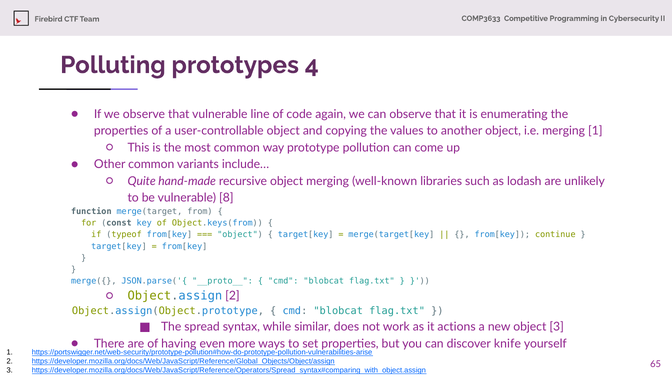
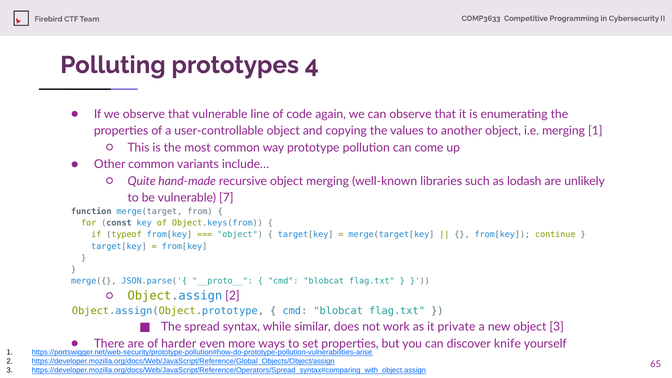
8: 8 -> 7
actions: actions -> private
having: having -> harder
